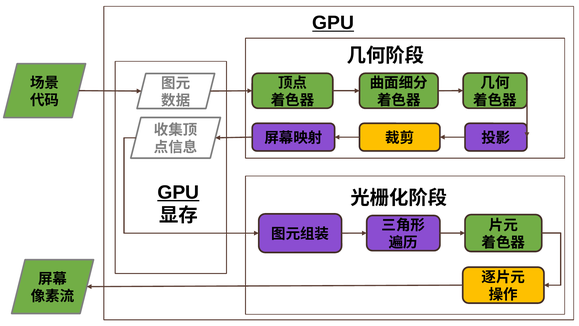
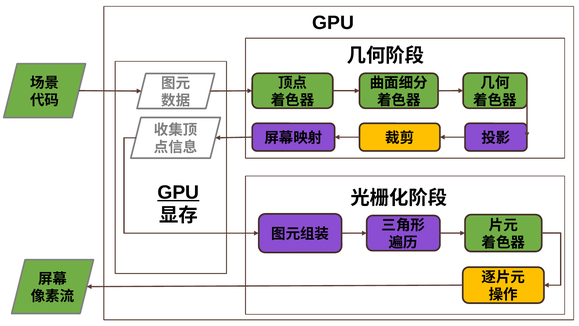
GPU at (333, 23) underline: present -> none
